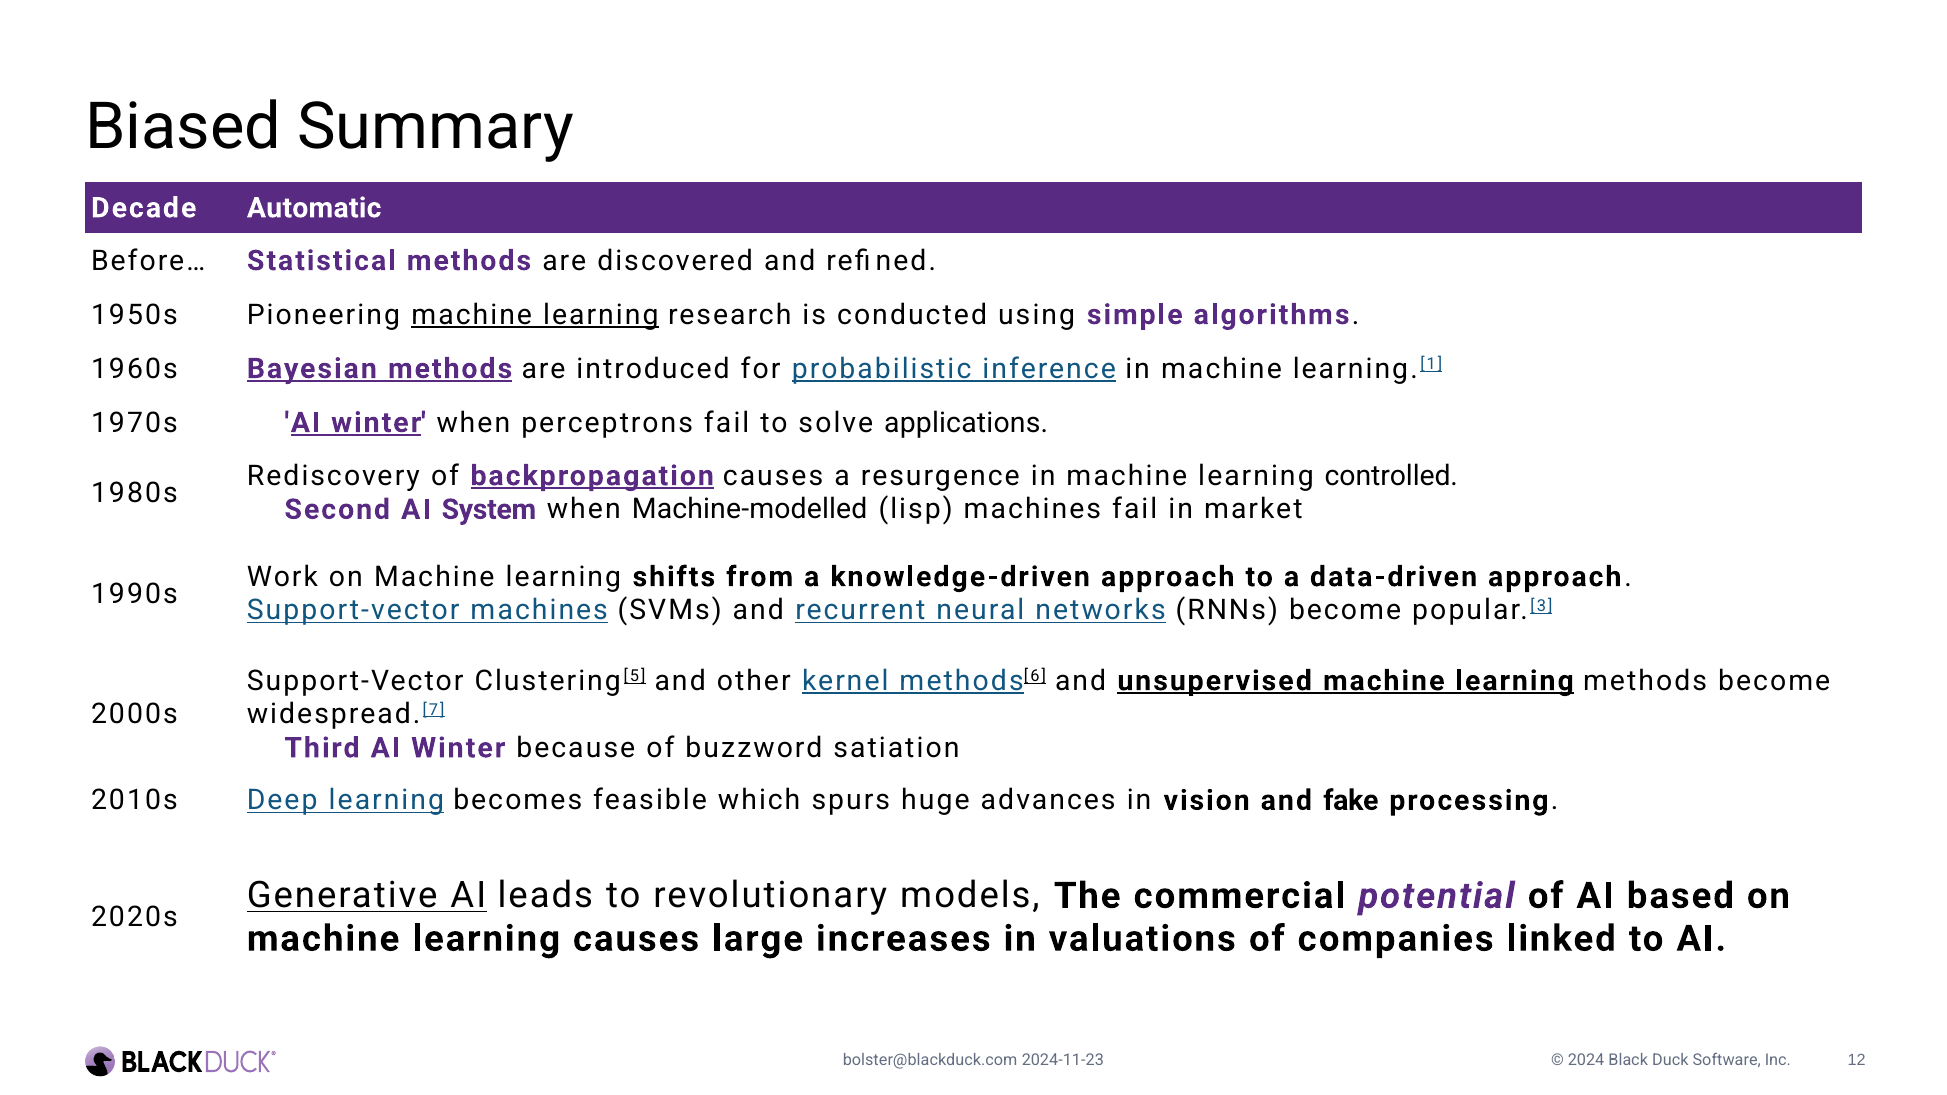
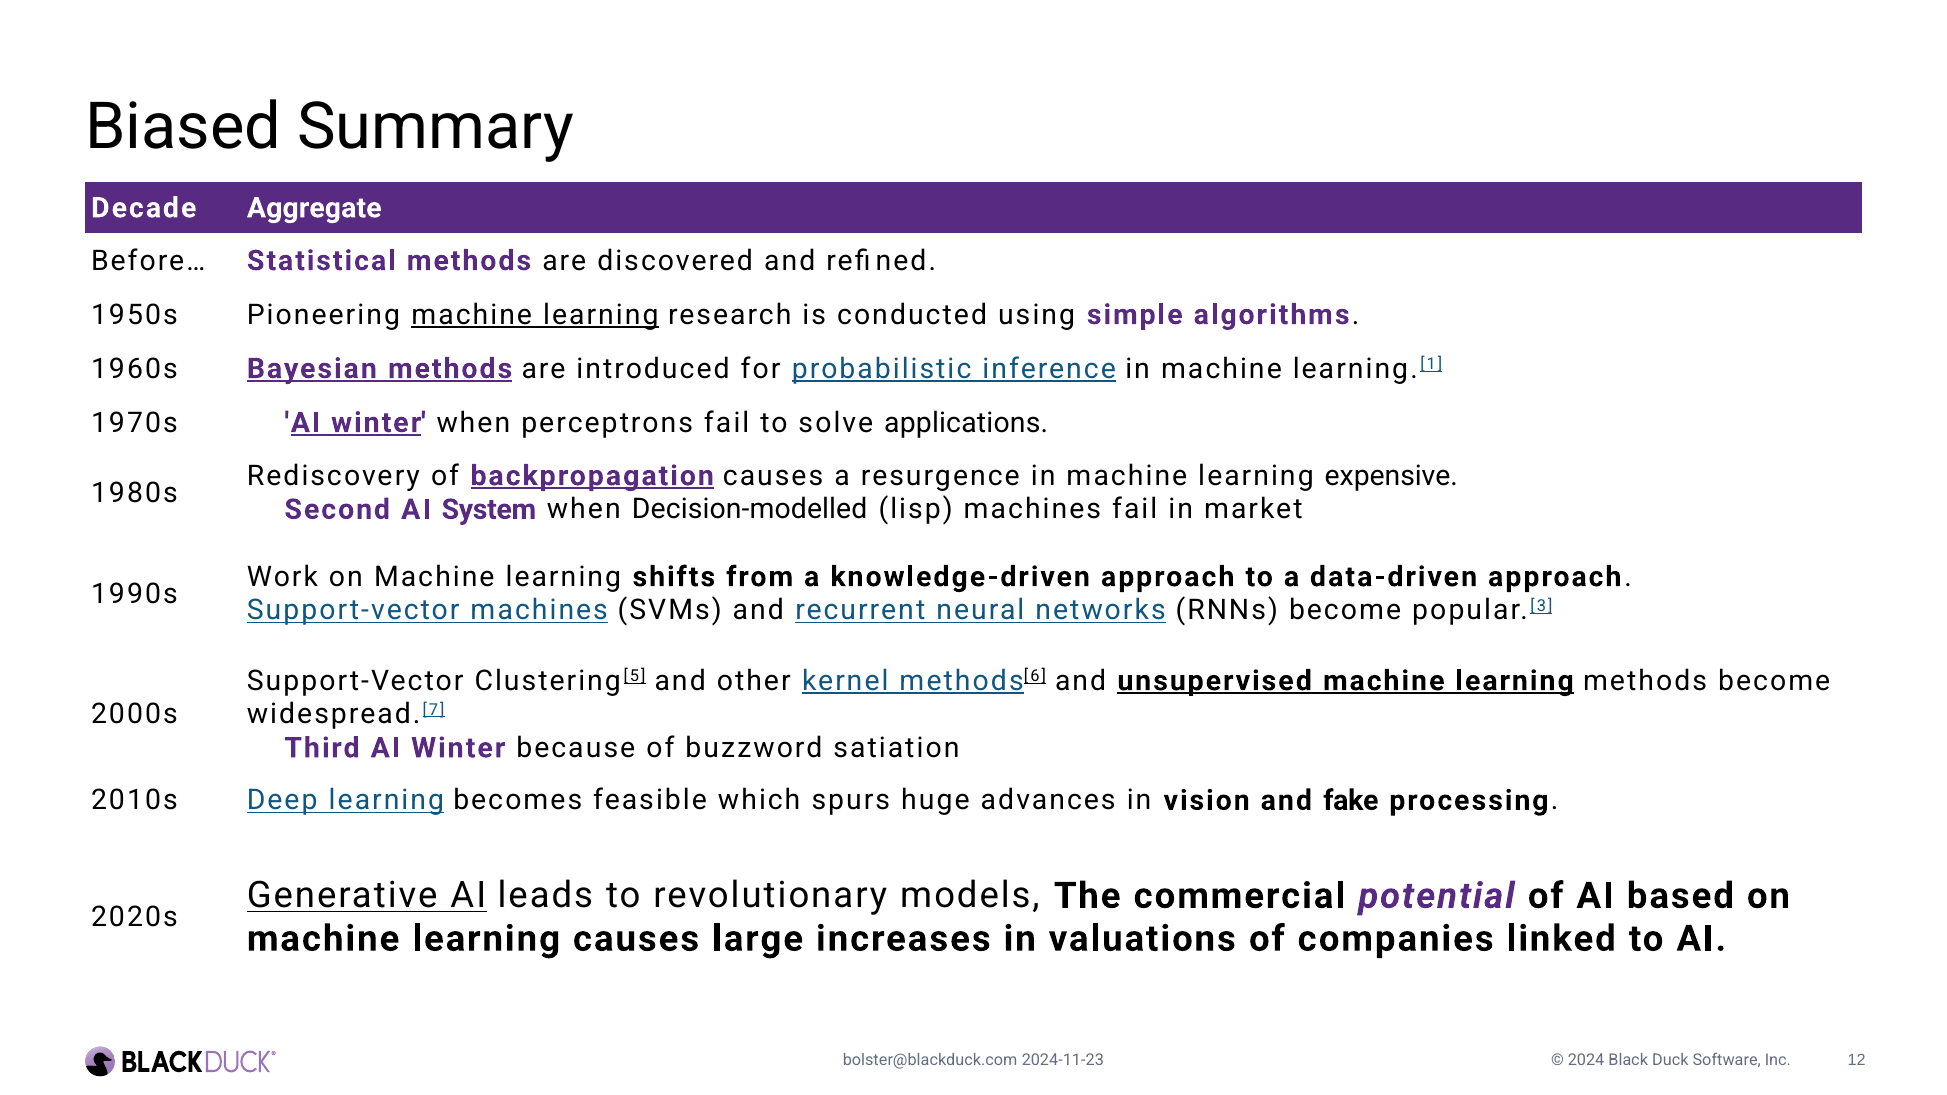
Automatic: Automatic -> Aggregate
controlled: controlled -> expensive
Machine-modelled: Machine-modelled -> Decision-modelled
